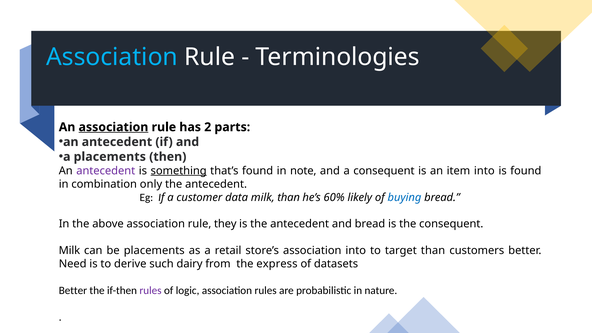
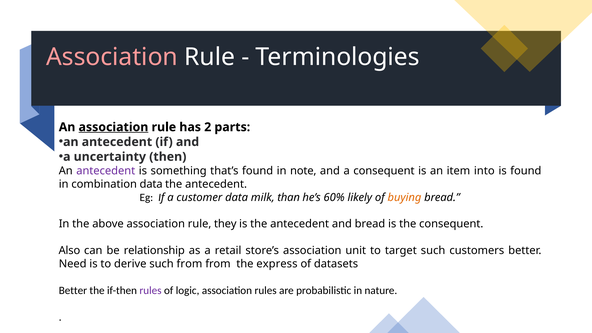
Association at (112, 57) colour: light blue -> pink
a placements: placements -> uncertainty
something underline: present -> none
combination only: only -> data
buying colour: blue -> orange
Milk at (69, 251): Milk -> Also
be placements: placements -> relationship
association into: into -> unit
target than: than -> such
such dairy: dairy -> from
